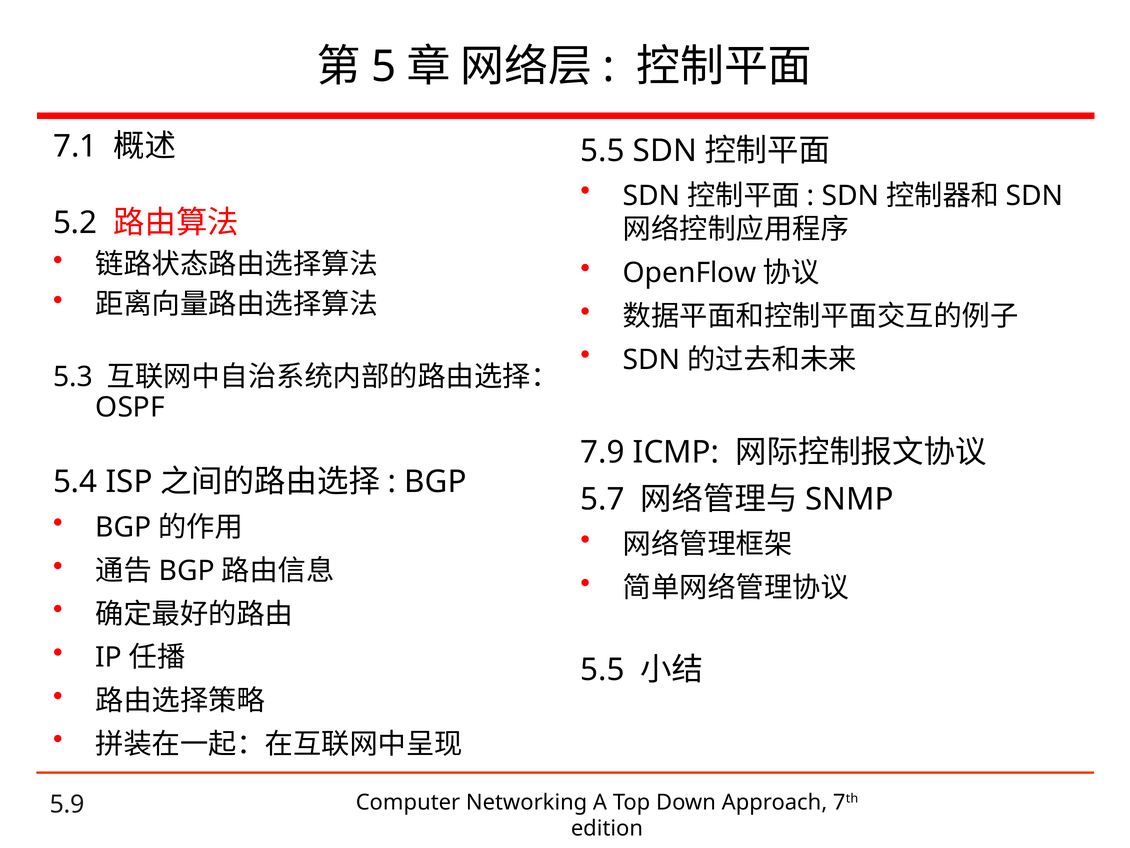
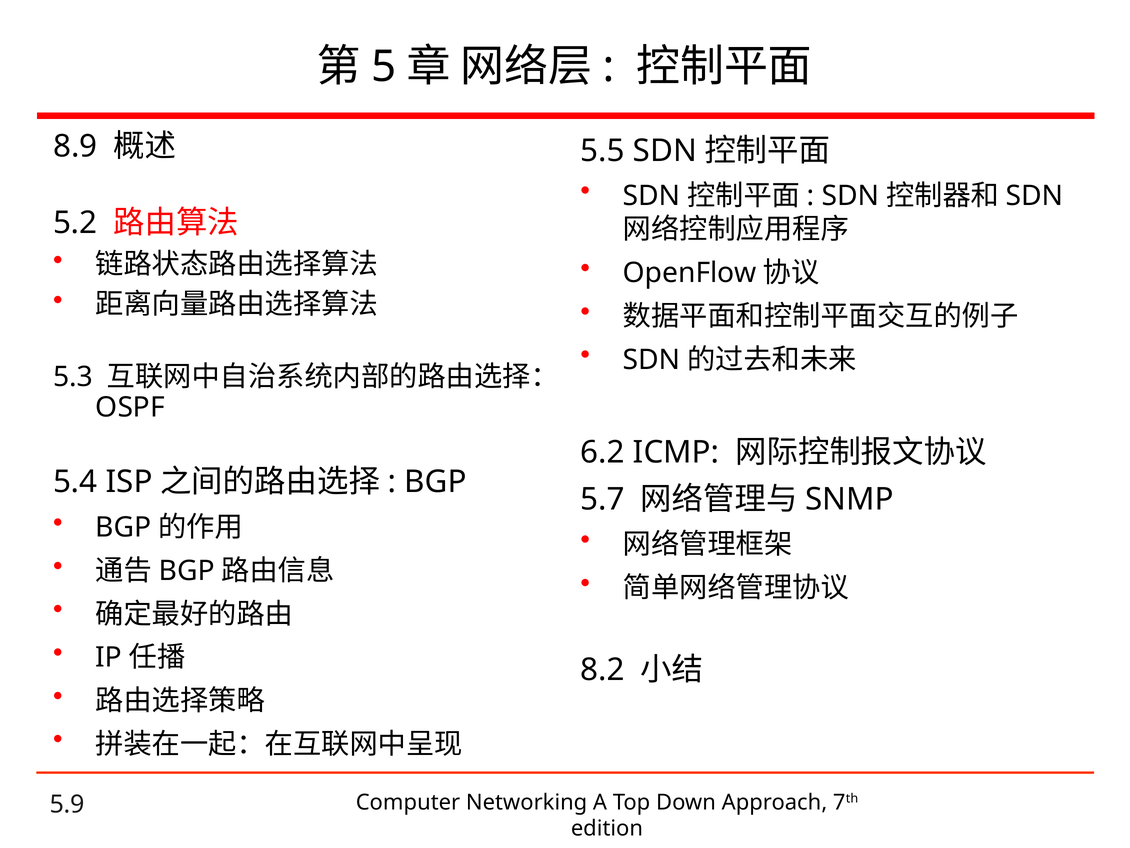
7.1: 7.1 -> 8.9
7.9: 7.9 -> 6.2
5.5 at (603, 669): 5.5 -> 8.2
